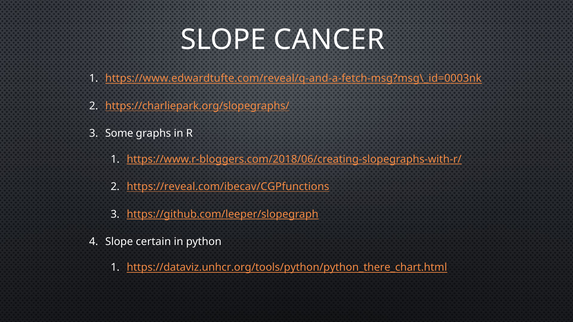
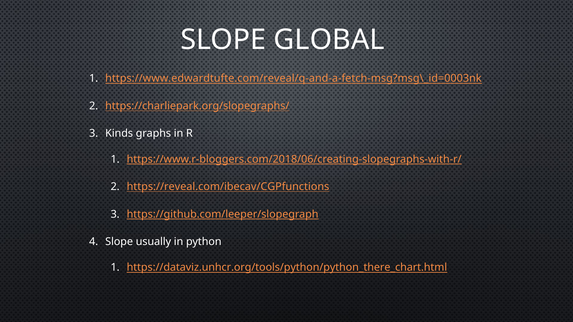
CANCER: CANCER -> GLOBAL
Some: Some -> Kinds
certain: certain -> usually
